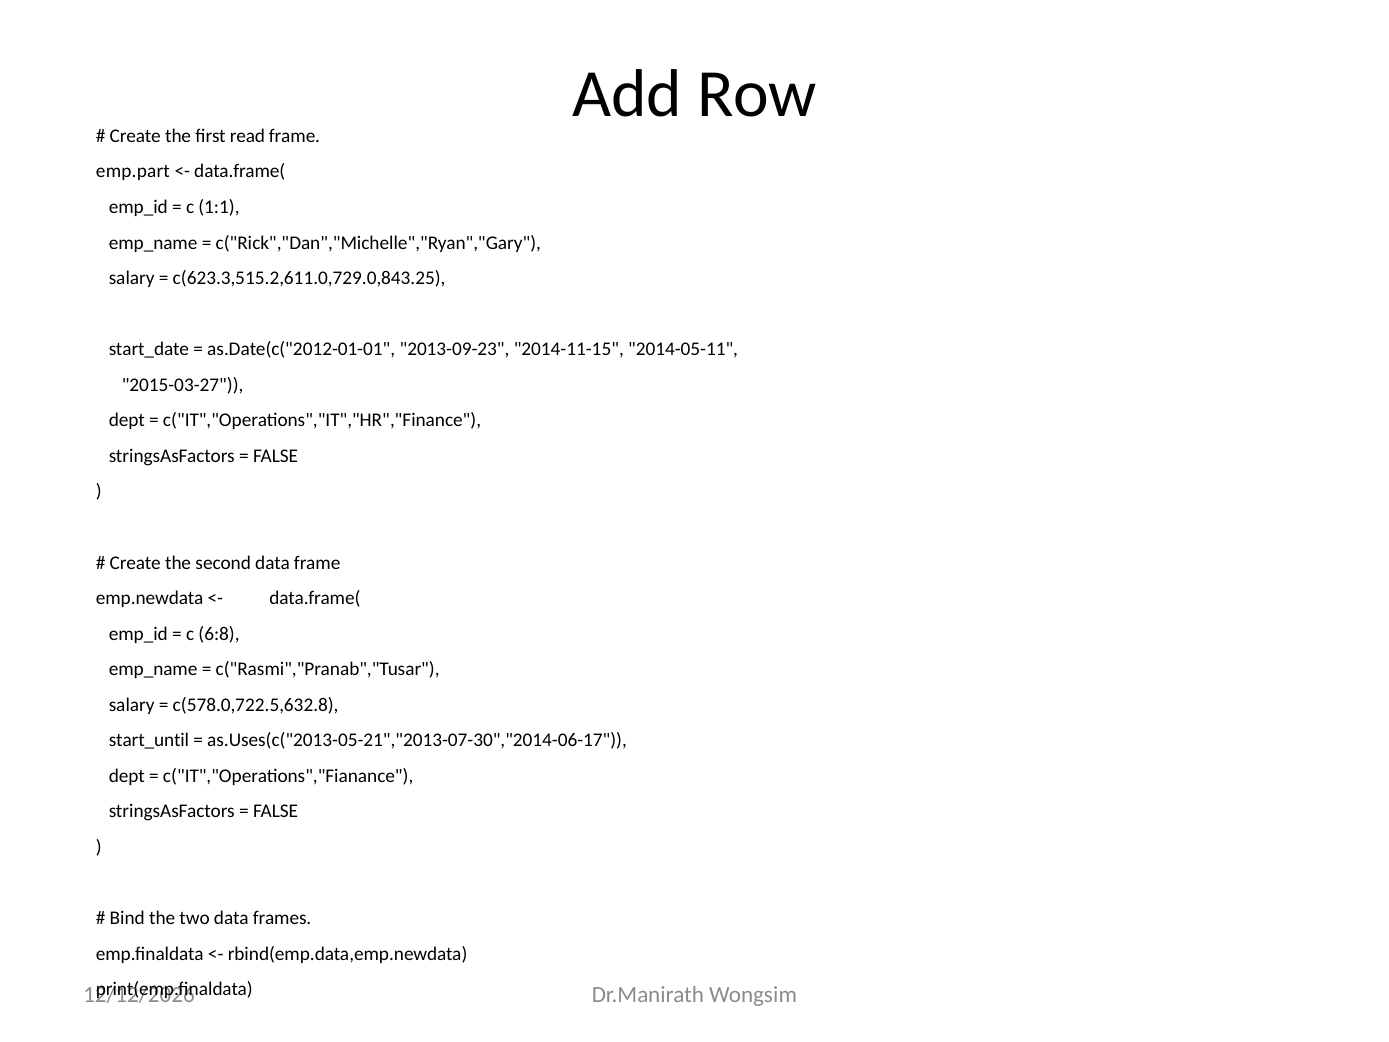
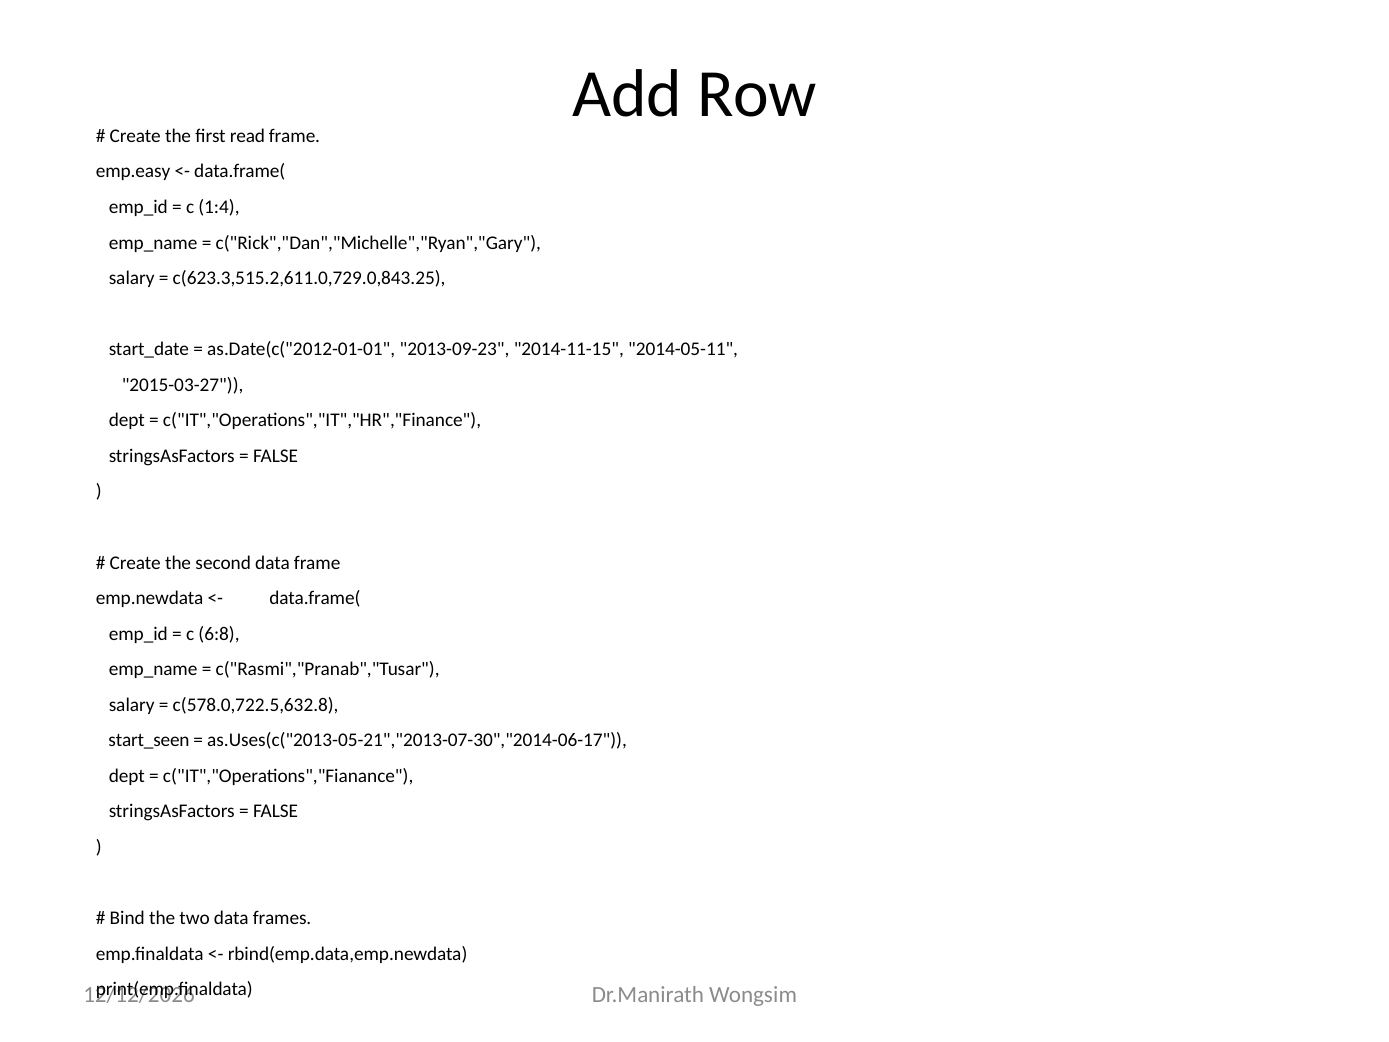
emp.part: emp.part -> emp.easy
1:1: 1:1 -> 1:4
start_until: start_until -> start_seen
